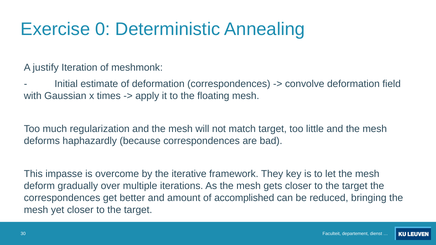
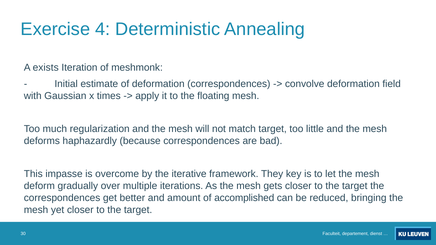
0: 0 -> 4
justify: justify -> exists
